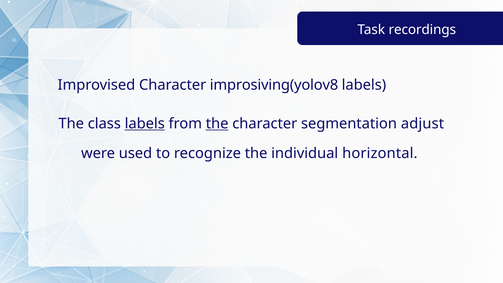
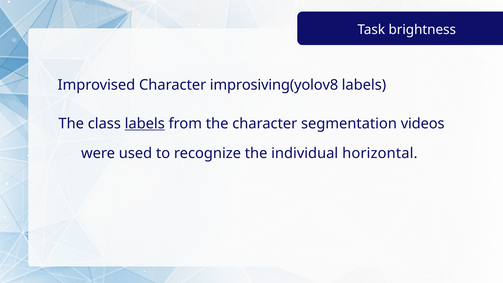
recordings: recordings -> brightness
the at (217, 124) underline: present -> none
adjust: adjust -> videos
